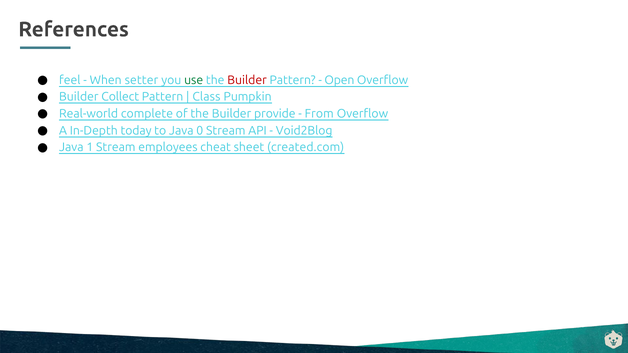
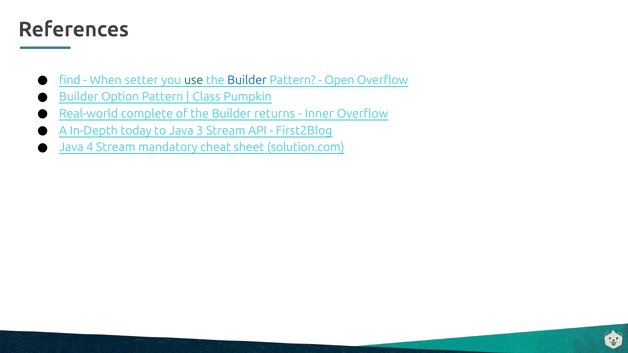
feel: feel -> find
Builder at (247, 80) colour: red -> blue
Collect: Collect -> Option
provide: provide -> returns
From: From -> Inner
0: 0 -> 3
Void2Blog: Void2Blog -> First2Blog
1: 1 -> 4
employees: employees -> mandatory
created.com: created.com -> solution.com
